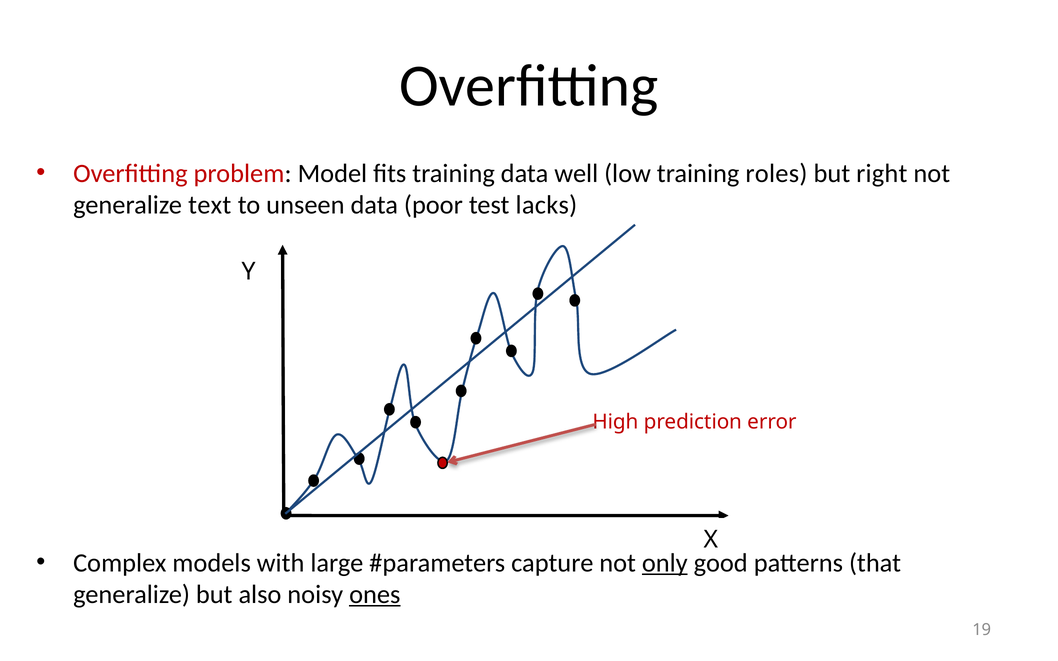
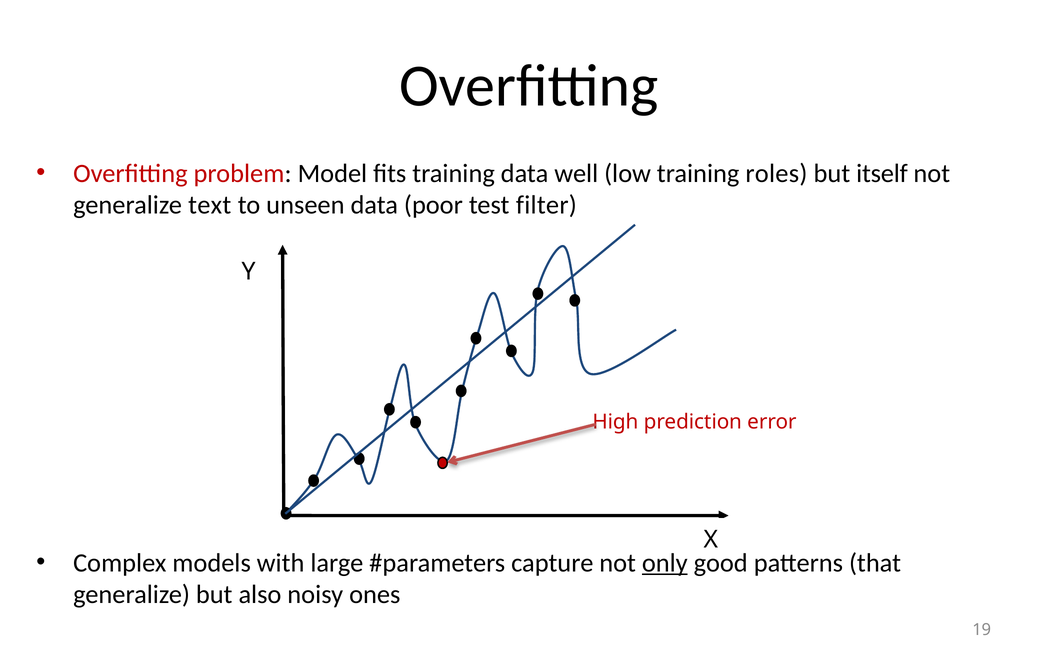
right: right -> itself
lacks: lacks -> filter
ones underline: present -> none
